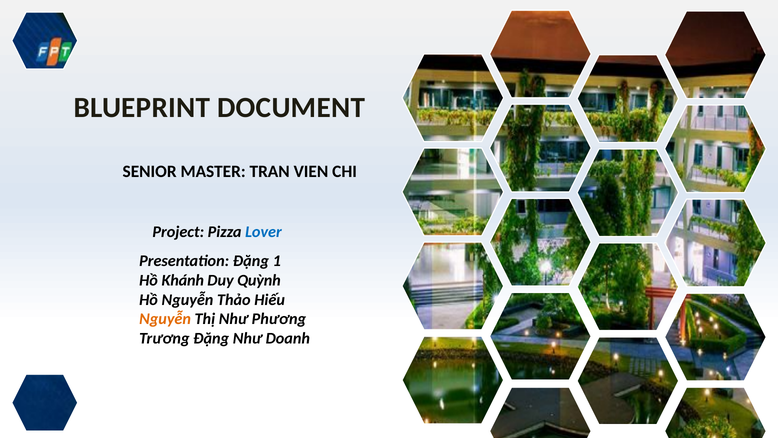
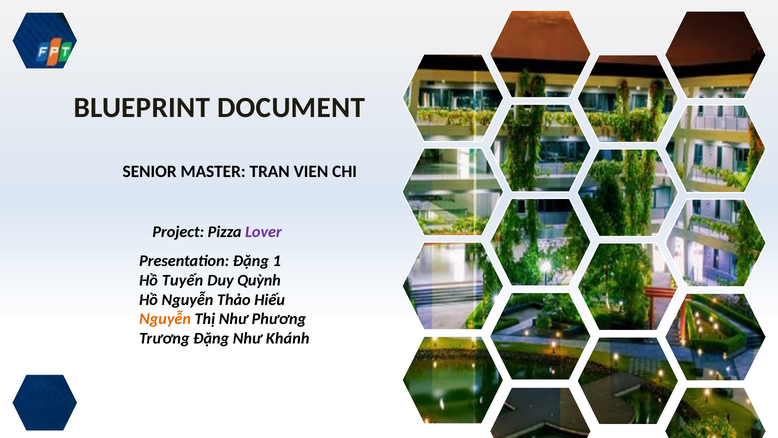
Lover colour: blue -> purple
Khánh: Khánh -> Tuyến
Doanh: Doanh -> Khánh
